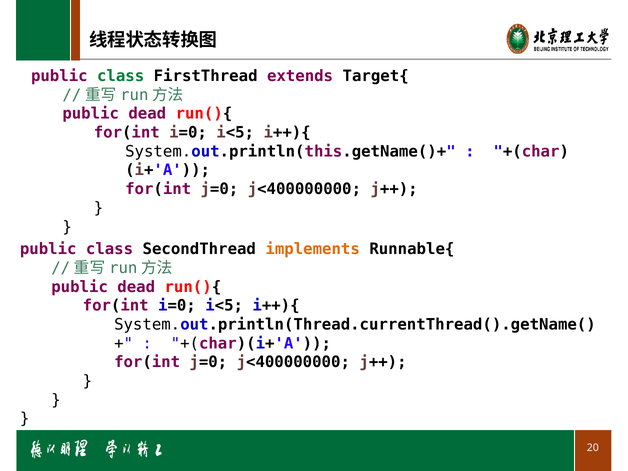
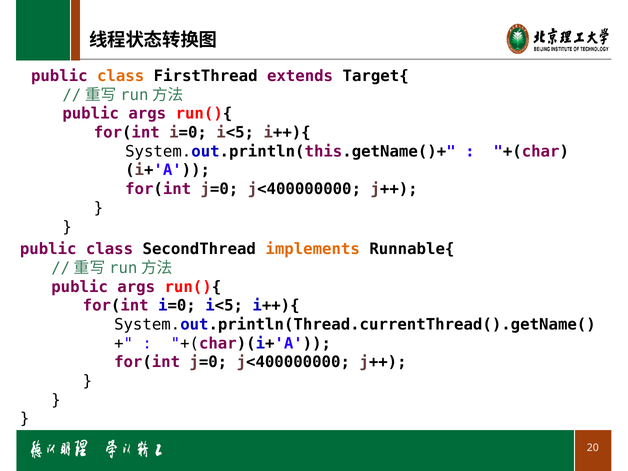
class at (121, 76) colour: green -> orange
dead at (147, 114): dead -> args
dead at (136, 287): dead -> args
